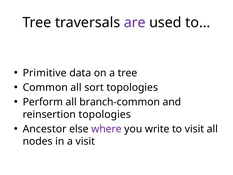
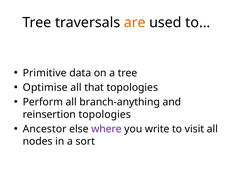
are colour: purple -> orange
Common: Common -> Optimise
sort: sort -> that
branch-common: branch-common -> branch-anything
a visit: visit -> sort
